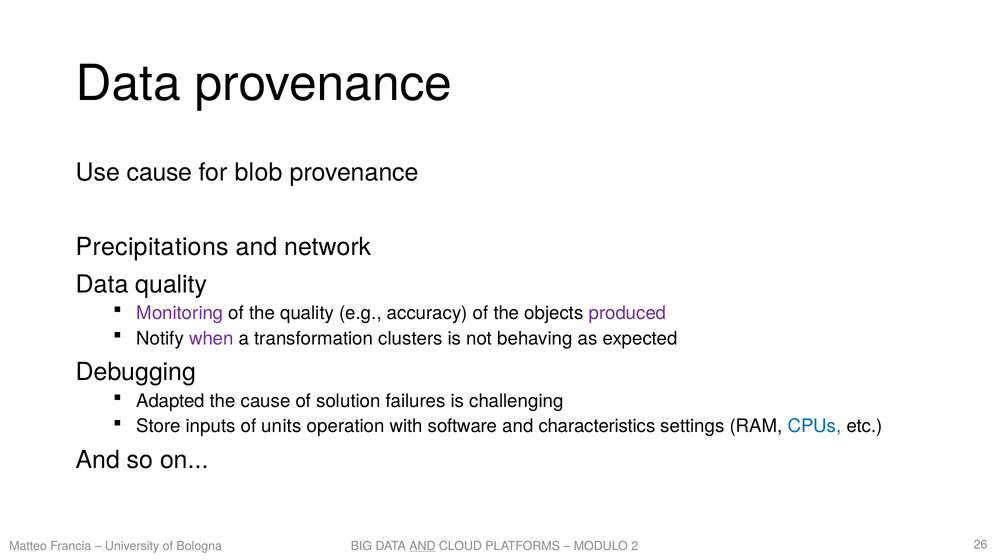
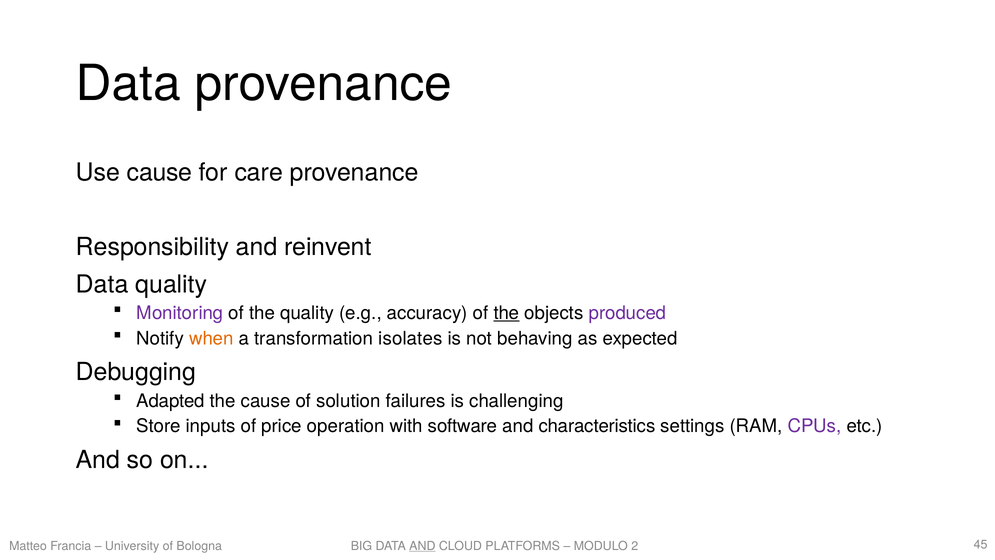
blob: blob -> care
Precipitations: Precipitations -> Responsibility
network: network -> reinvent
the at (506, 313) underline: none -> present
when colour: purple -> orange
clusters: clusters -> isolates
units: units -> price
CPUs colour: blue -> purple
26: 26 -> 45
